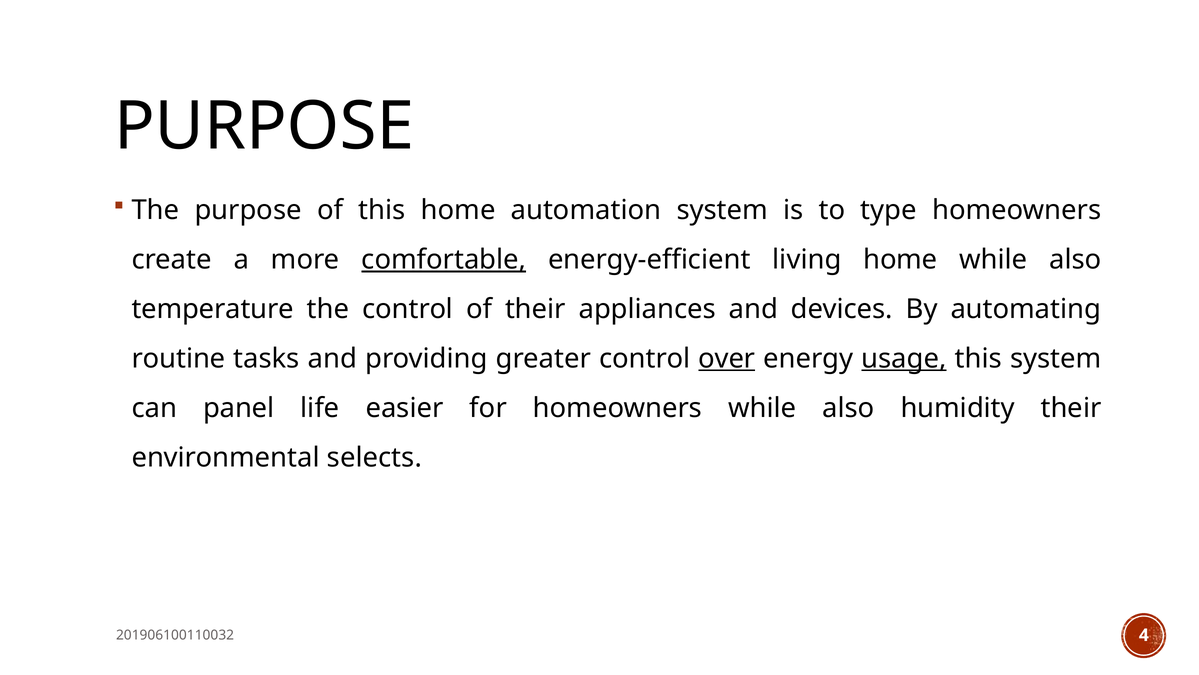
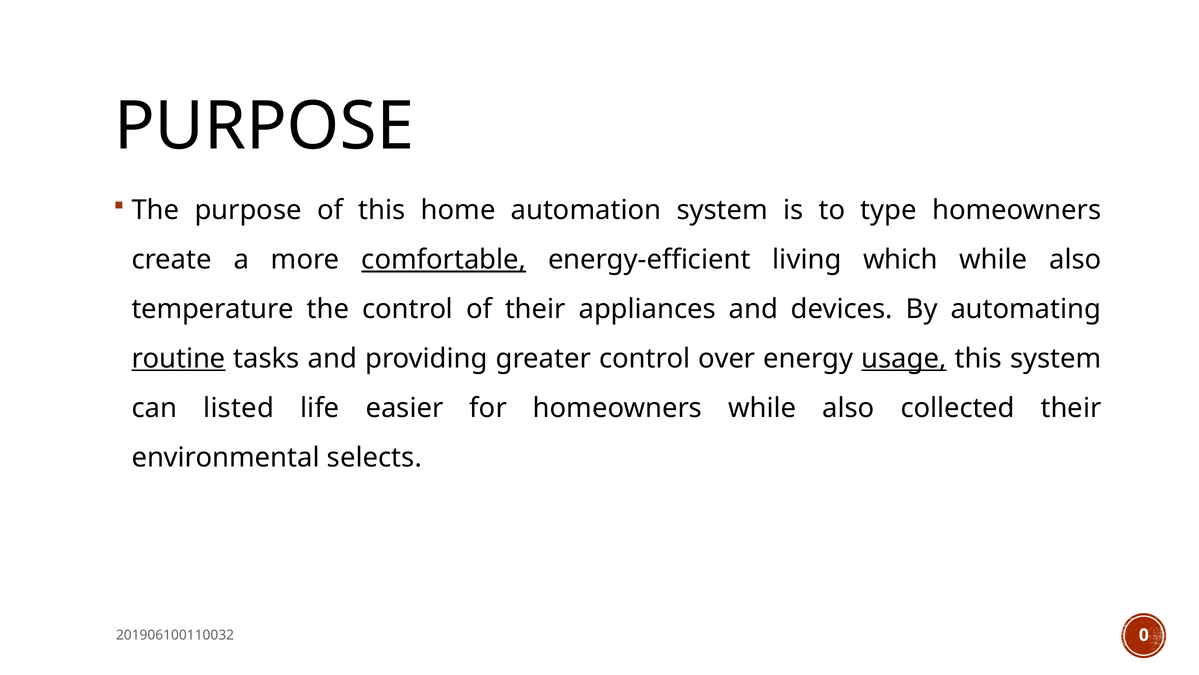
living home: home -> which
routine underline: none -> present
over underline: present -> none
panel: panel -> listed
humidity: humidity -> collected
4: 4 -> 0
